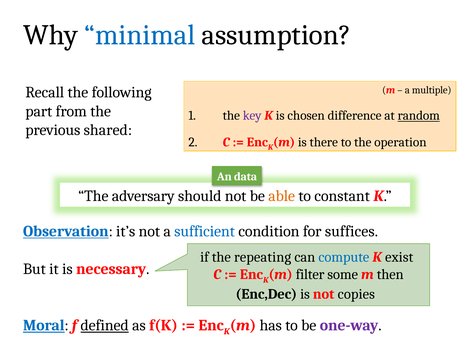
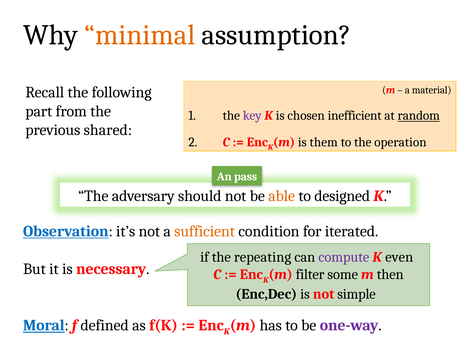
minimal colour: blue -> orange
multiple: multiple -> material
difference: difference -> inefficient
there: there -> them
data: data -> pass
constant: constant -> designed
sufficient colour: blue -> orange
suffices: suffices -> iterated
compute colour: blue -> purple
exist: exist -> even
copies: copies -> simple
defined underline: present -> none
